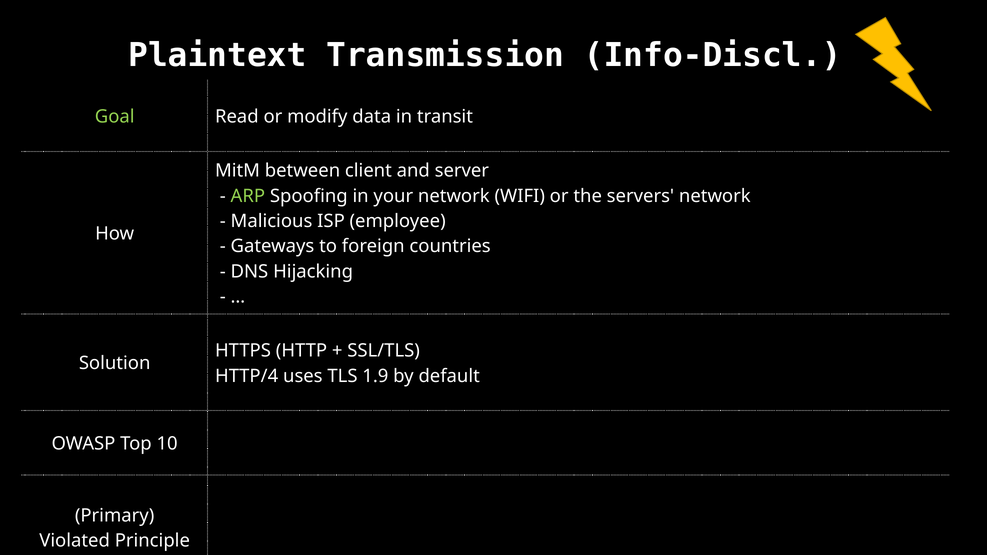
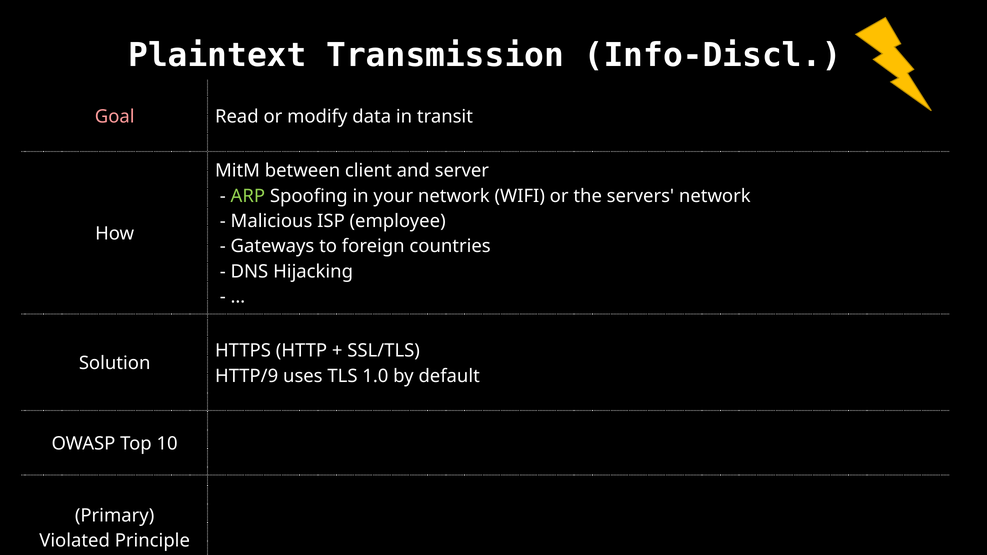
Goal colour: light green -> pink
HTTP/4: HTTP/4 -> HTTP/9
1.9: 1.9 -> 1.0
